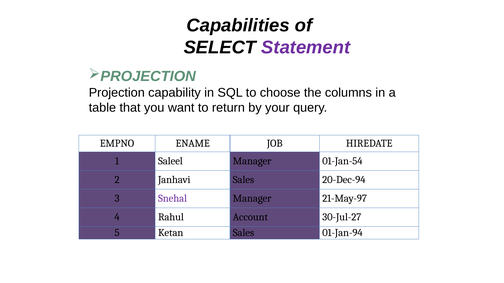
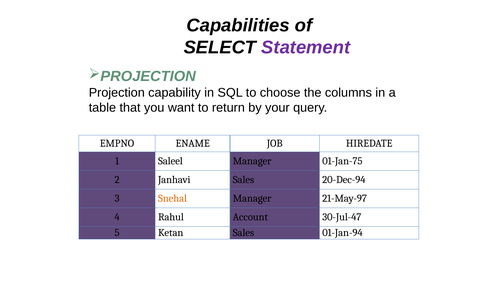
01-Jan-54: 01-Jan-54 -> 01-Jan-75
Snehal colour: purple -> orange
30-Jul-27: 30-Jul-27 -> 30-Jul-47
